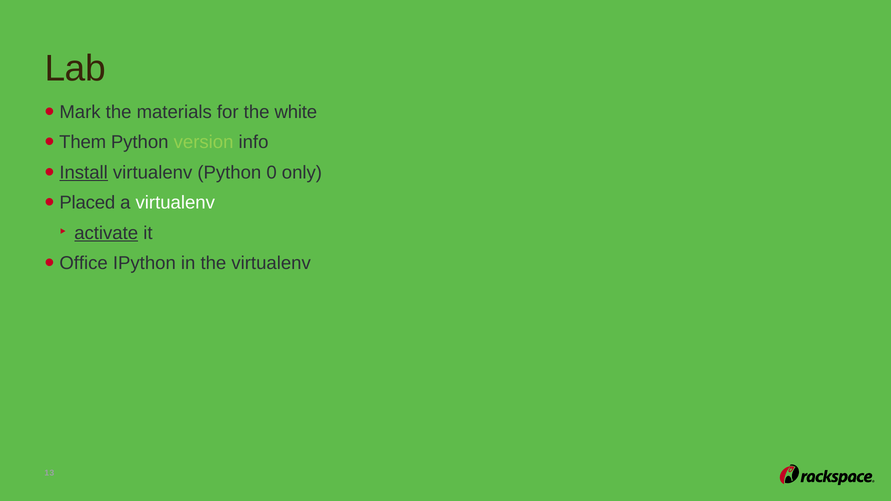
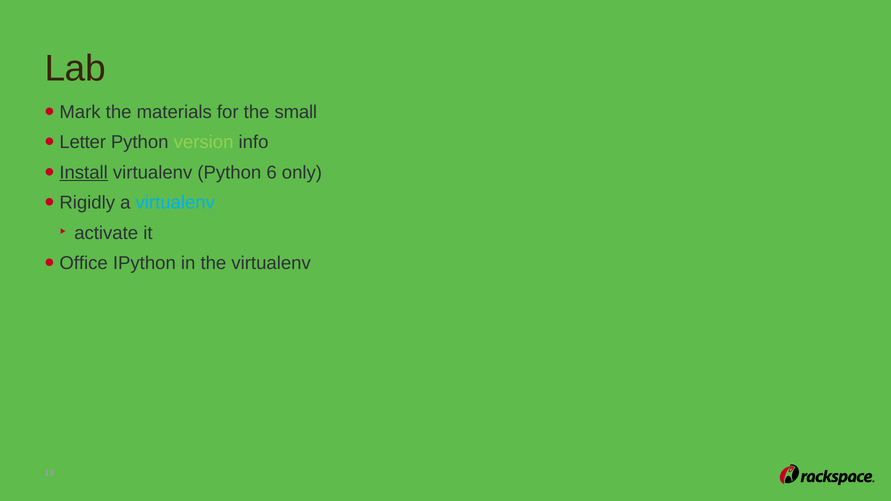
white: white -> small
Them: Them -> Letter
0: 0 -> 6
Placed: Placed -> Rigidly
virtualenv at (175, 203) colour: white -> light blue
activate underline: present -> none
